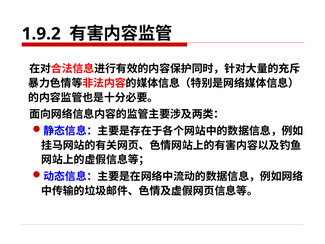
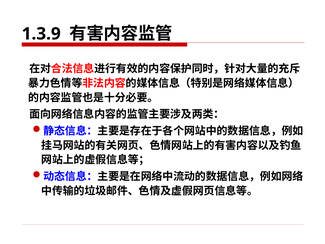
1.9.2: 1.9.2 -> 1.3.9
